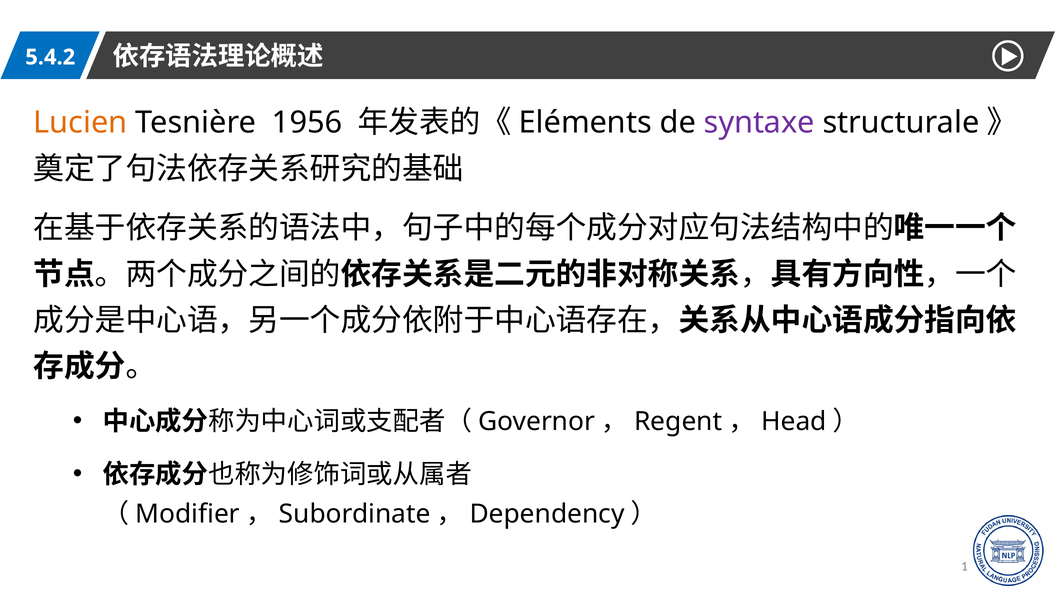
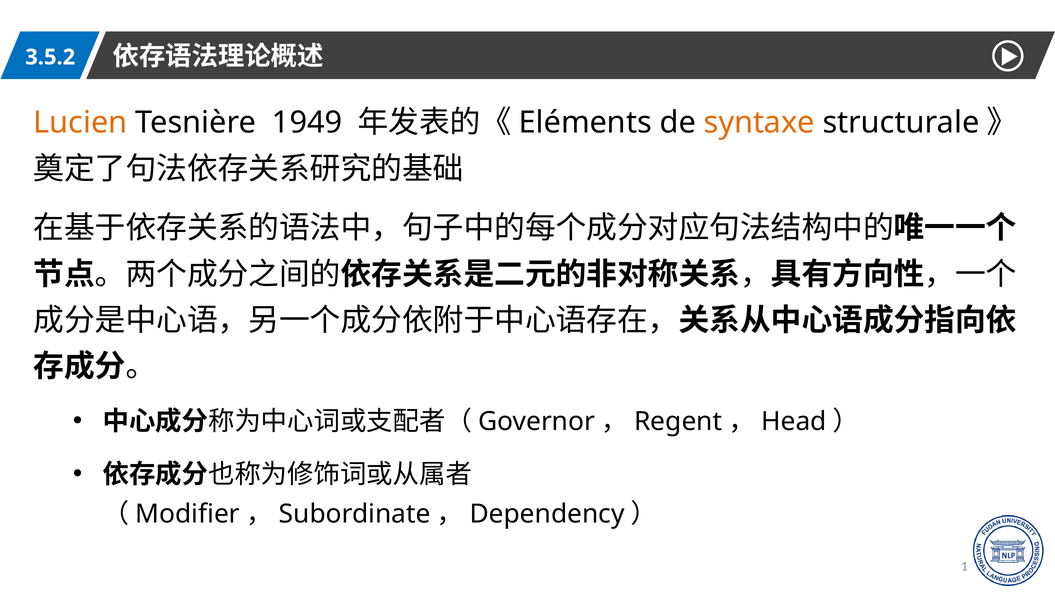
5.4.2: 5.4.2 -> 3.5.2
1956: 1956 -> 1949
syntaxe colour: purple -> orange
